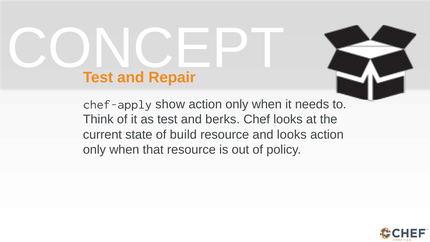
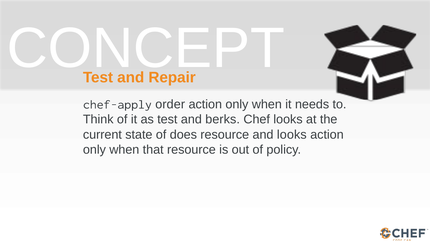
show: show -> order
build: build -> does
